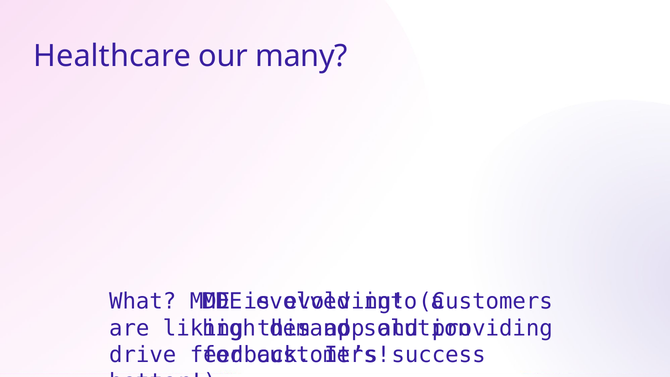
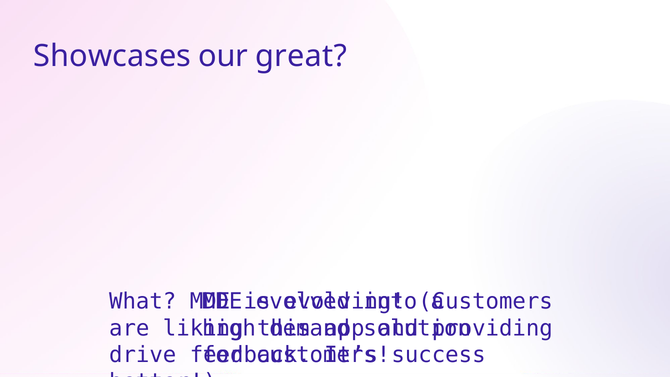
Healthcare: Healthcare -> Showcases
many: many -> great
